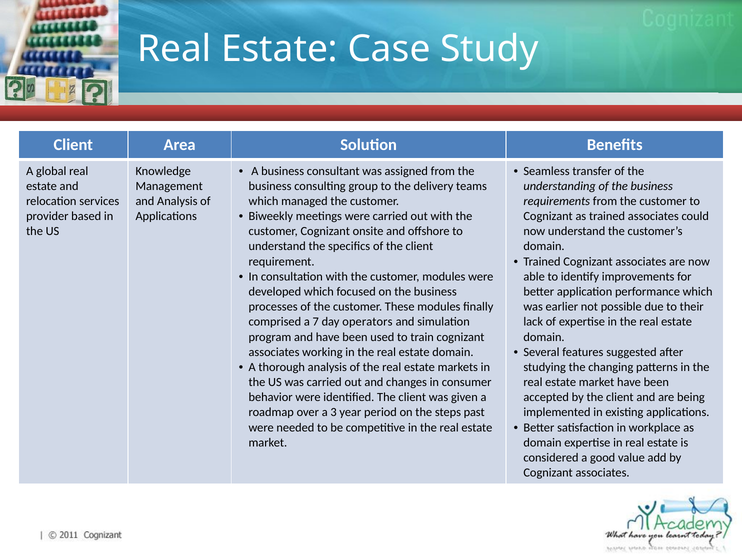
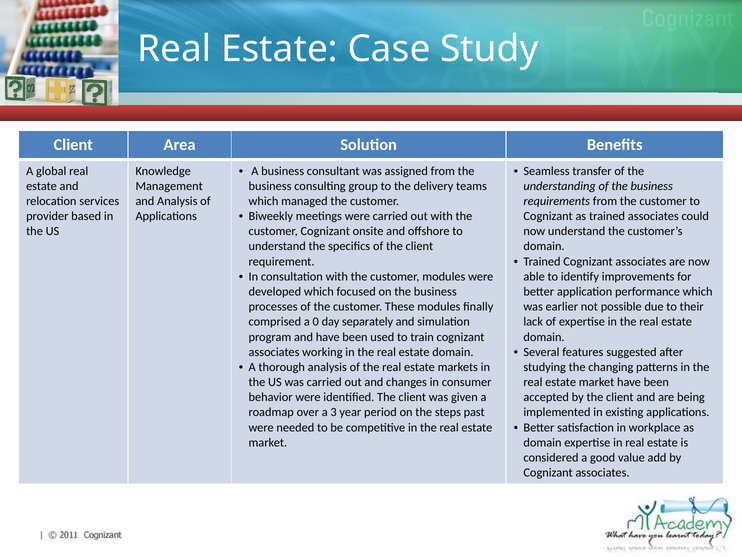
7: 7 -> 0
operators: operators -> separately
